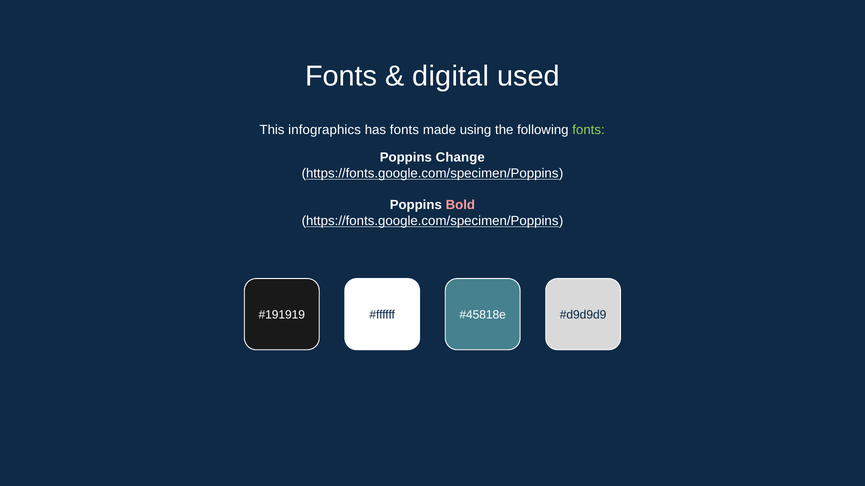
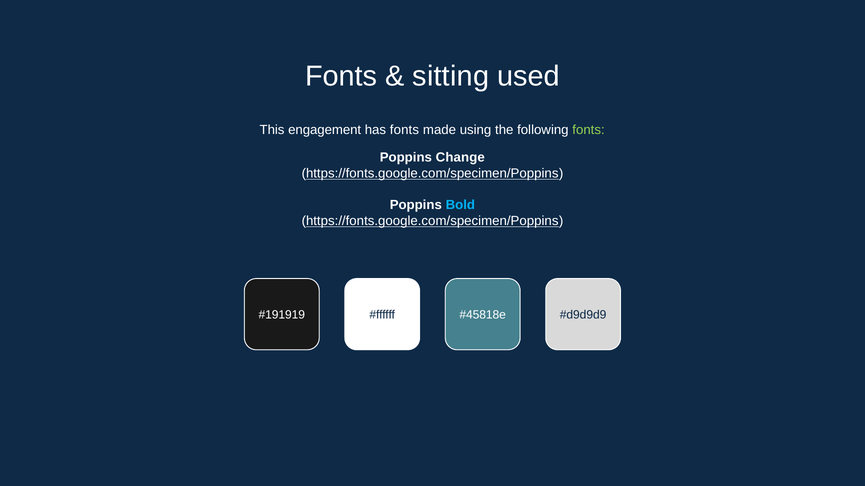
digital: digital -> sitting
infographics: infographics -> engagement
Bold colour: pink -> light blue
